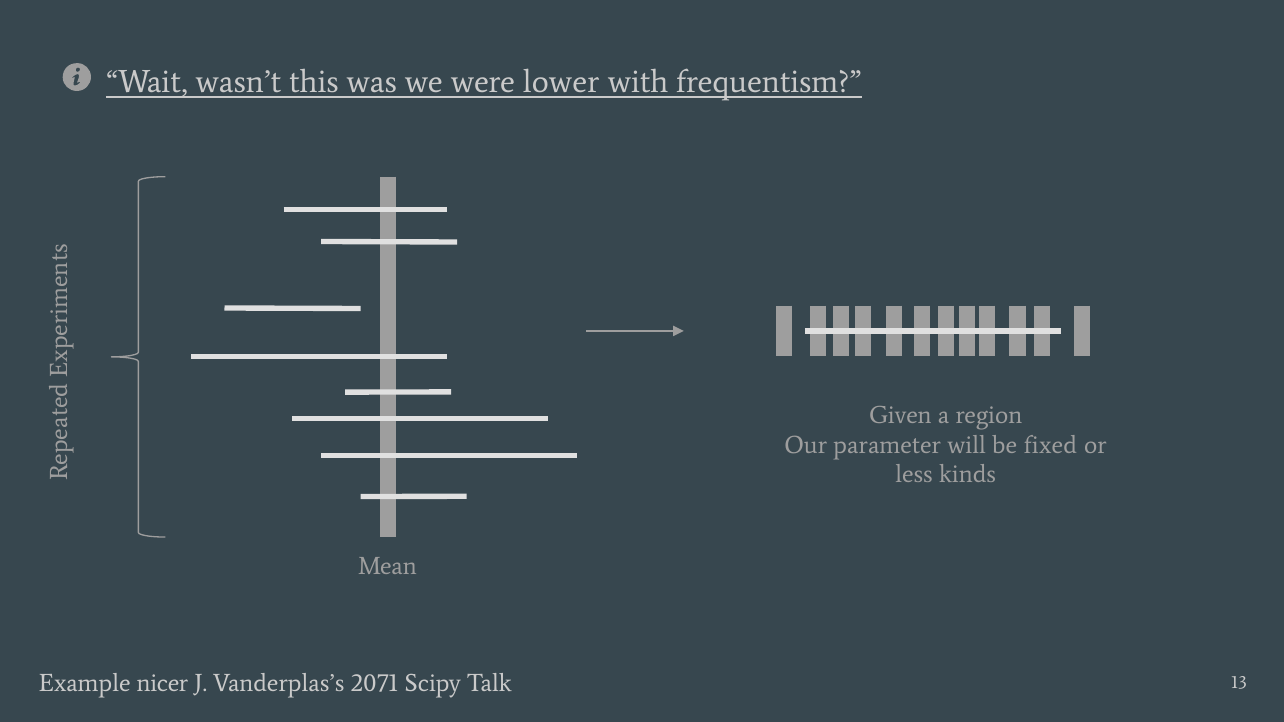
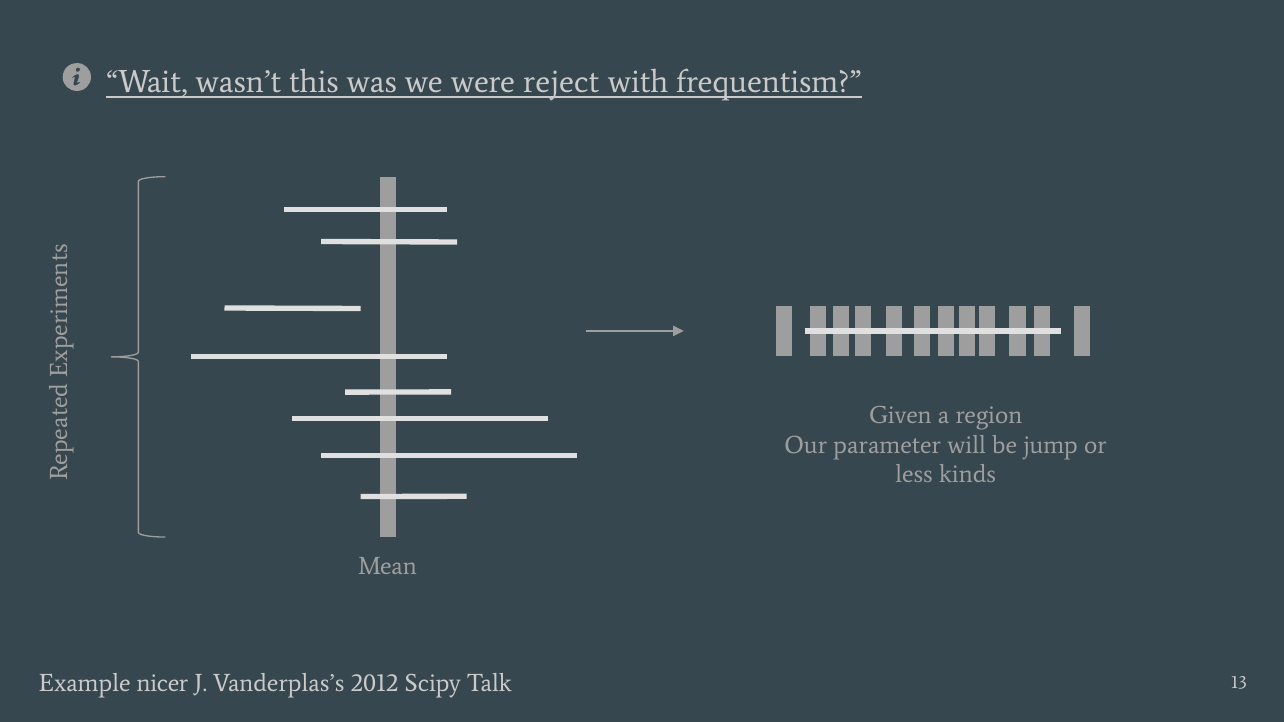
lower: lower -> reject
fixed: fixed -> jump
2071: 2071 -> 2012
